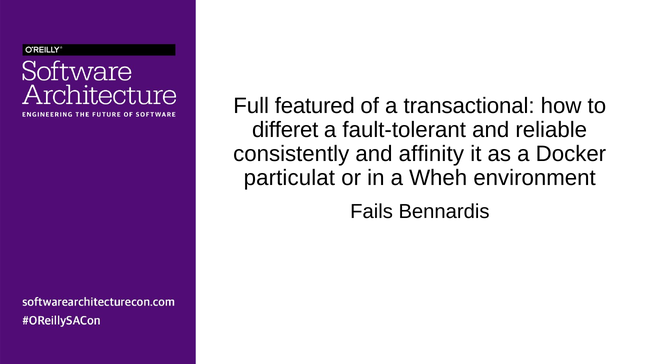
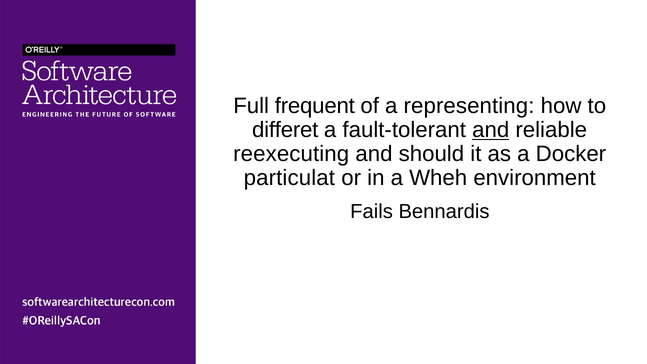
featured: featured -> frequent
transactional: transactional -> representing
and at (491, 130) underline: none -> present
consistently: consistently -> reexecuting
affinity: affinity -> should
